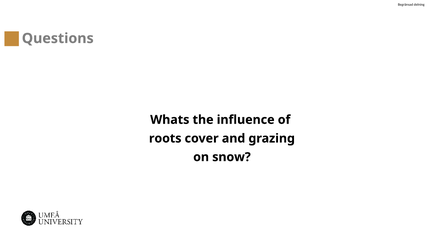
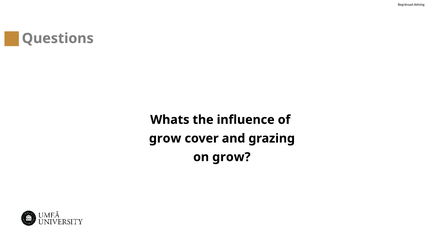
roots at (165, 139): roots -> grow
on snow: snow -> grow
